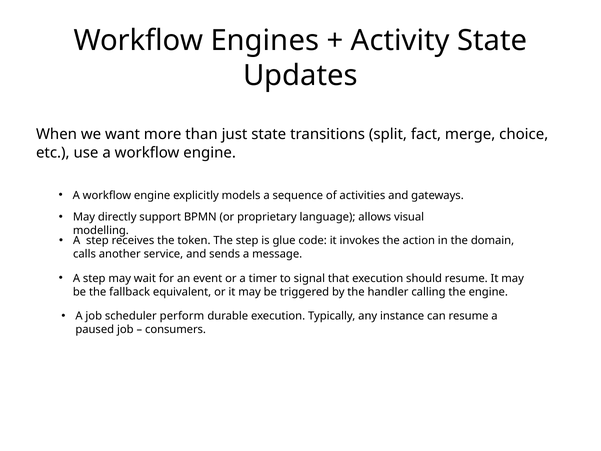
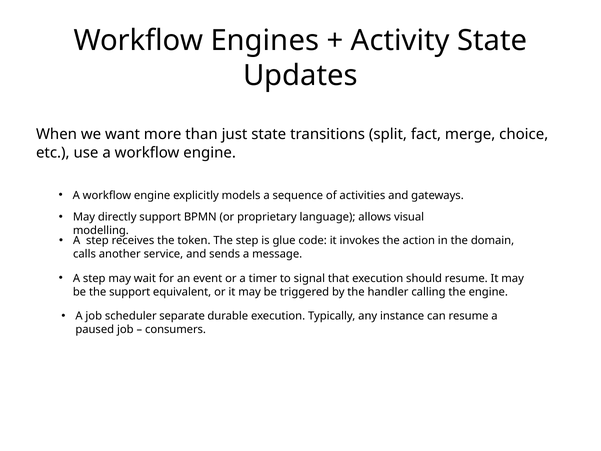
the fallback: fallback -> support
perform: perform -> separate
